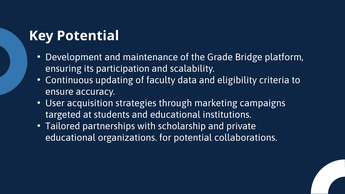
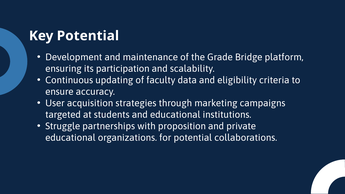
Tailored: Tailored -> Struggle
scholarship: scholarship -> proposition
